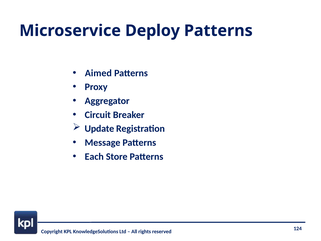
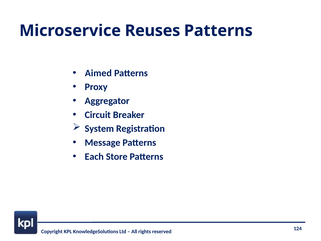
Deploy: Deploy -> Reuses
Update: Update -> System
